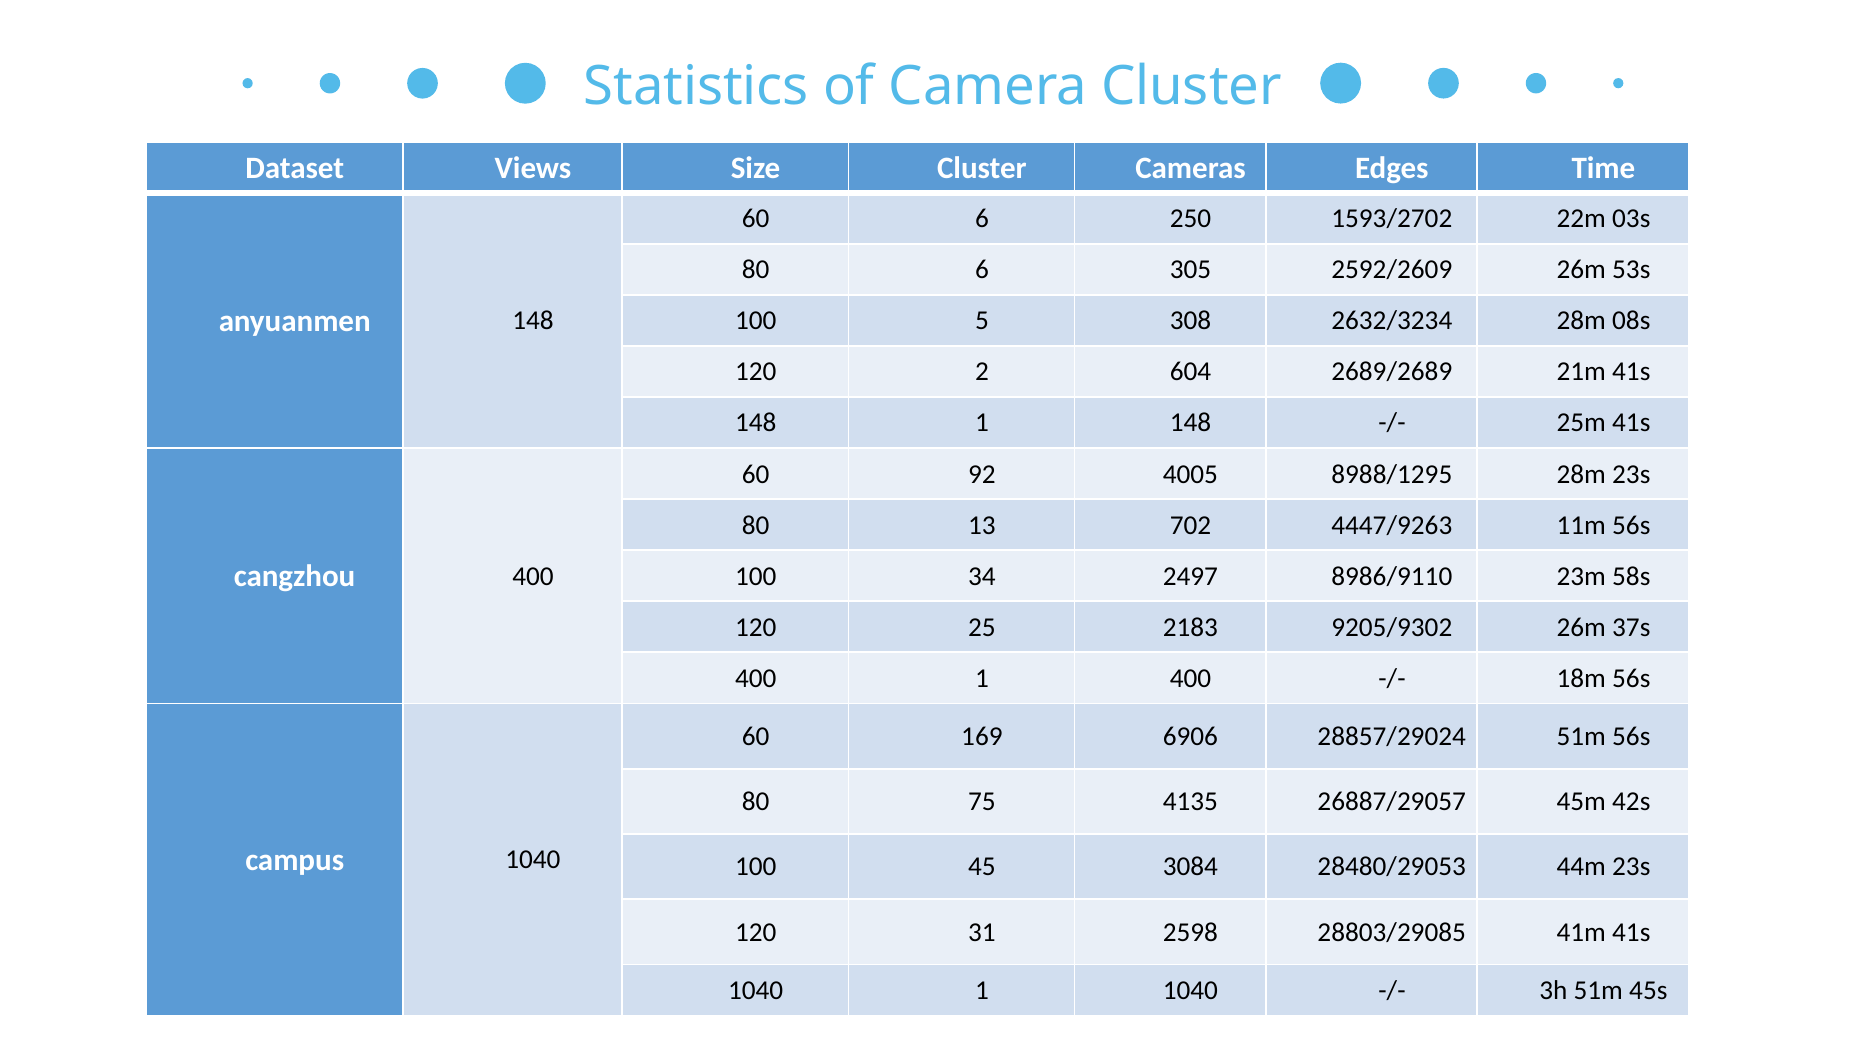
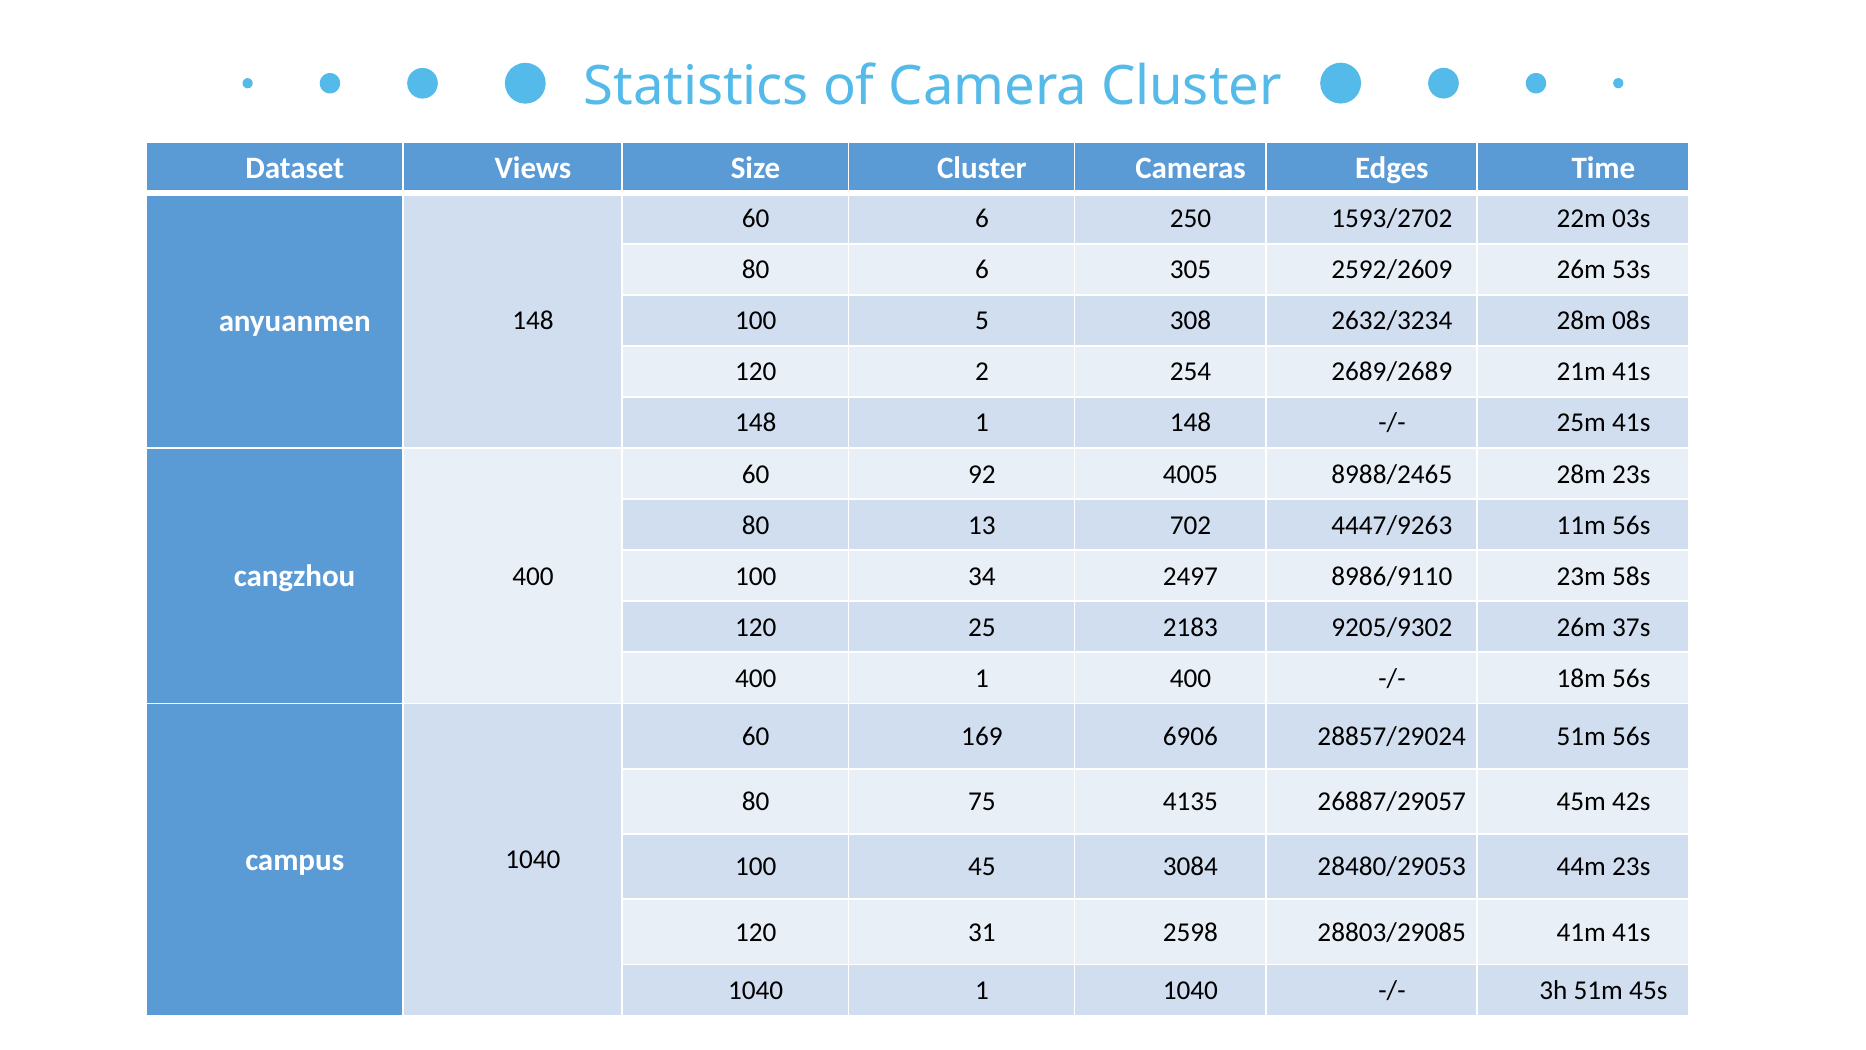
604: 604 -> 254
8988/1295: 8988/1295 -> 8988/2465
